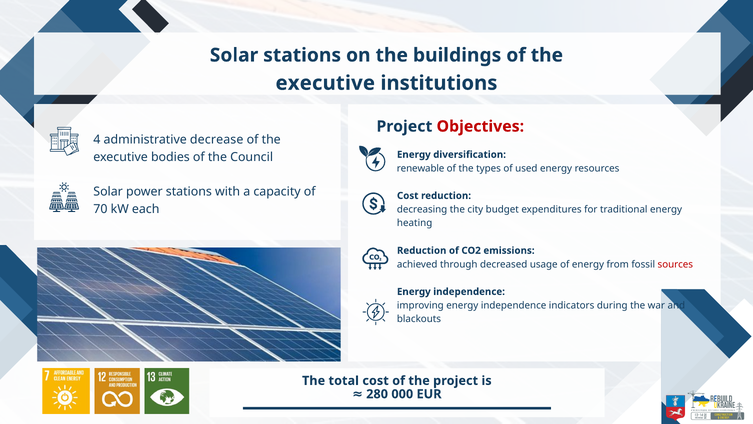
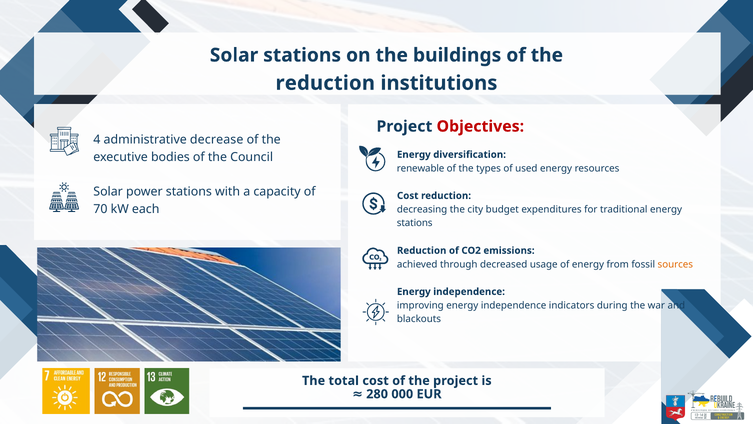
executive at (325, 83): executive -> reduction
heating at (415, 223): heating -> stations
sources colour: red -> orange
